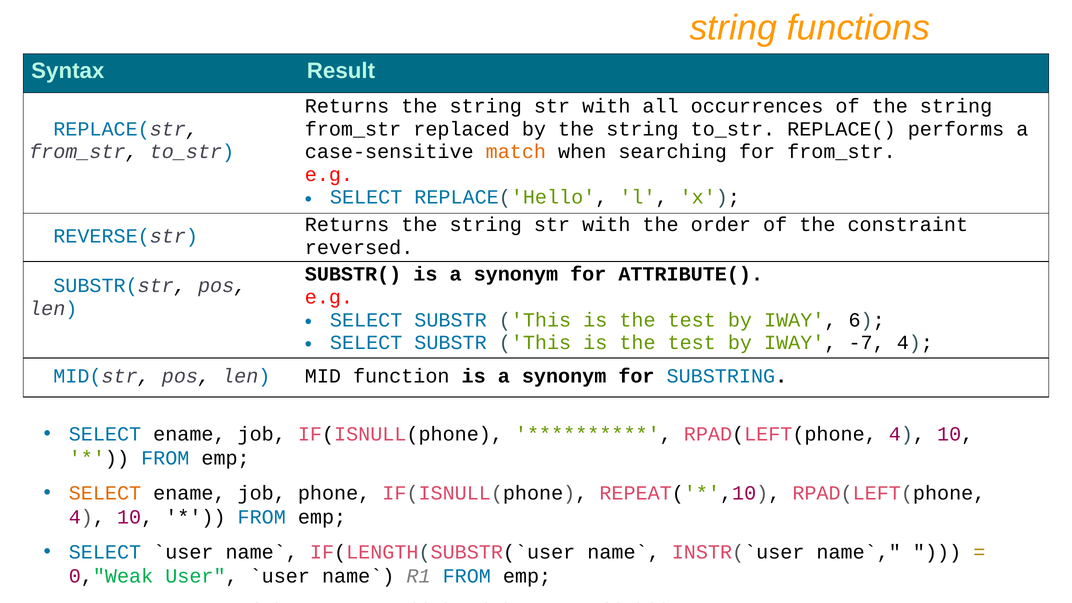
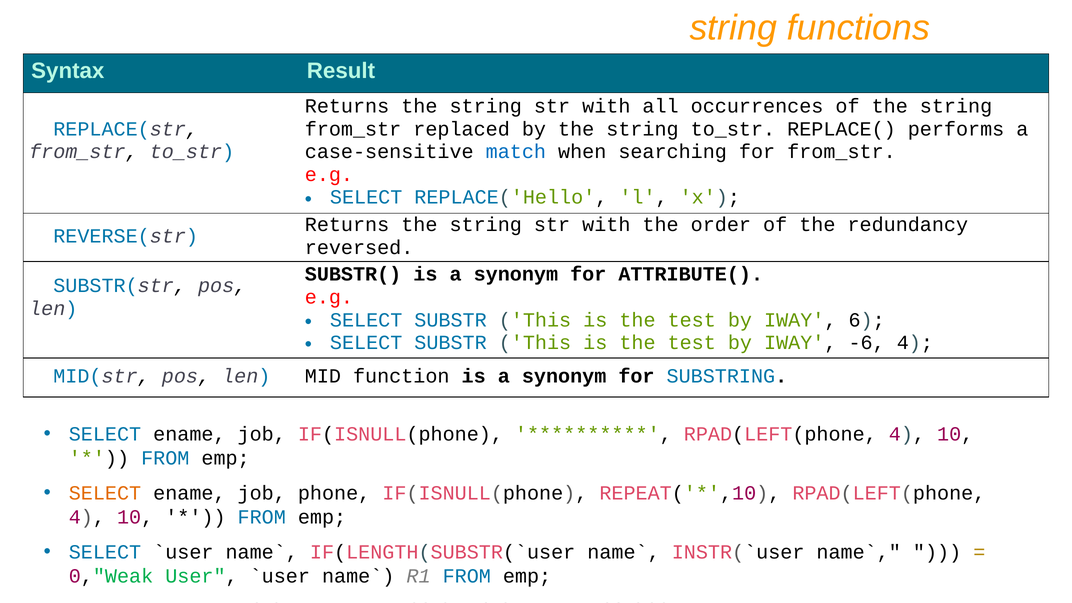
match colour: orange -> blue
constraint: constraint -> redundancy
-7: -7 -> -6
